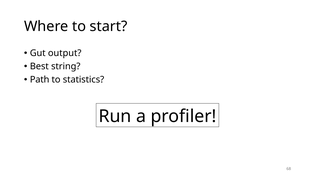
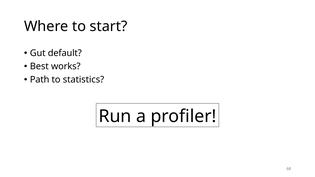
output: output -> default
string: string -> works
